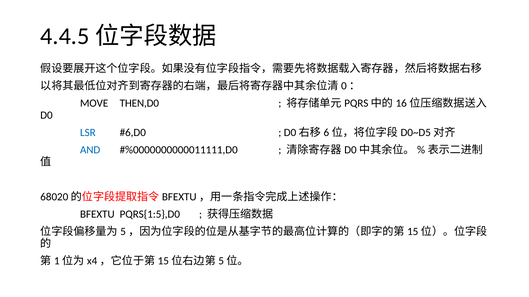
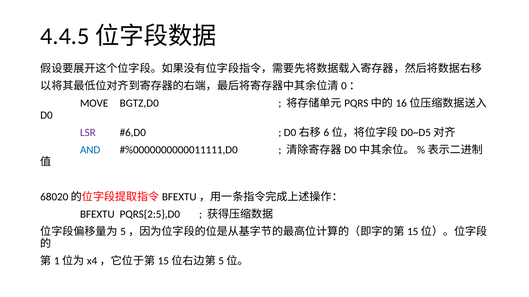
THEN,D0: THEN,D0 -> BGTZ,D0
LSR colour: blue -> purple
PQRS{1:5},D0: PQRS{1:5},D0 -> PQRS{2:5},D0
